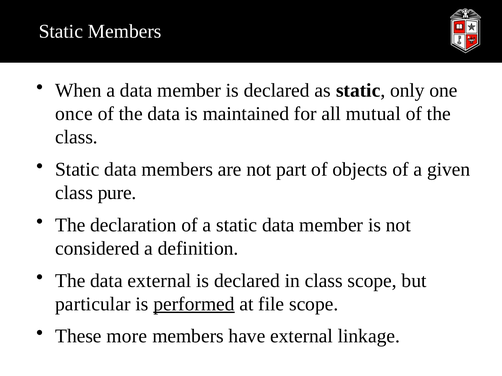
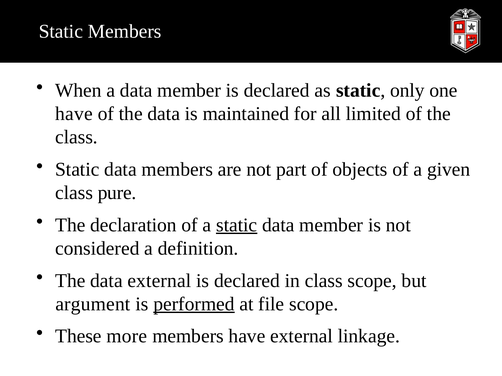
once at (74, 114): once -> have
mutual: mutual -> limited
static at (237, 225) underline: none -> present
particular: particular -> argument
